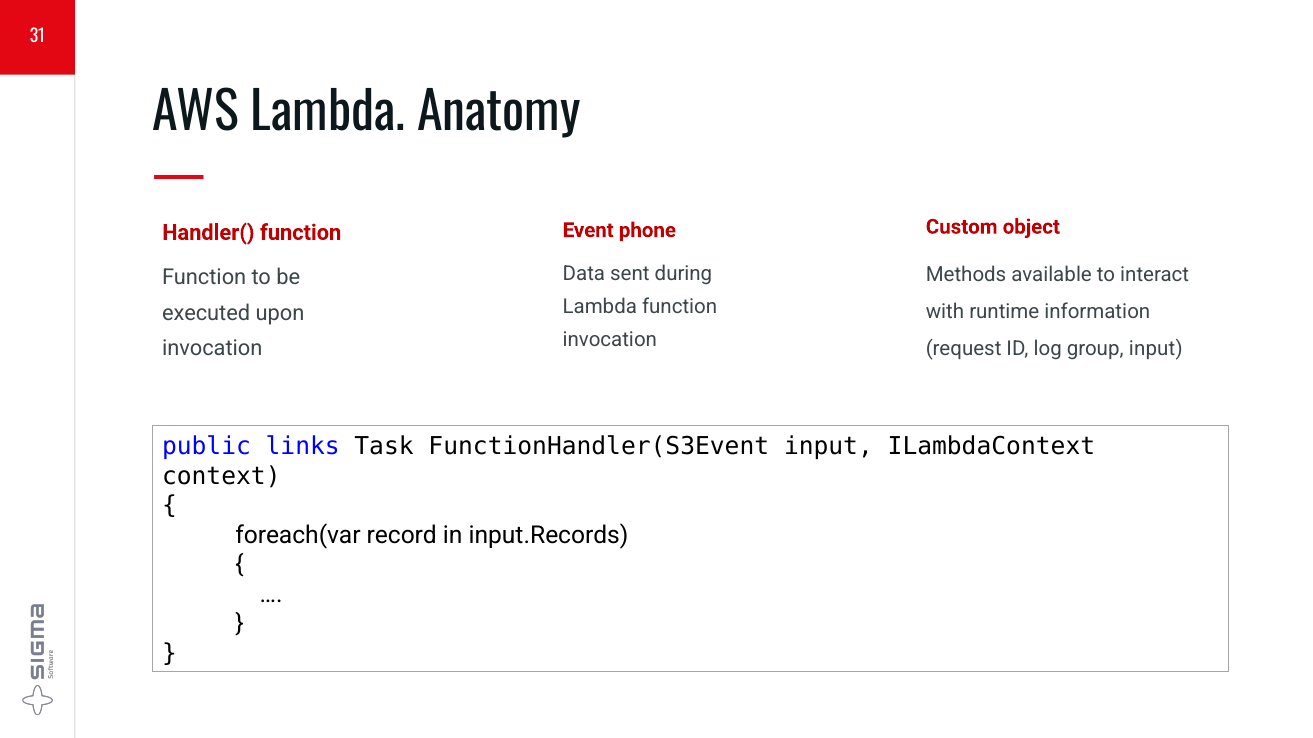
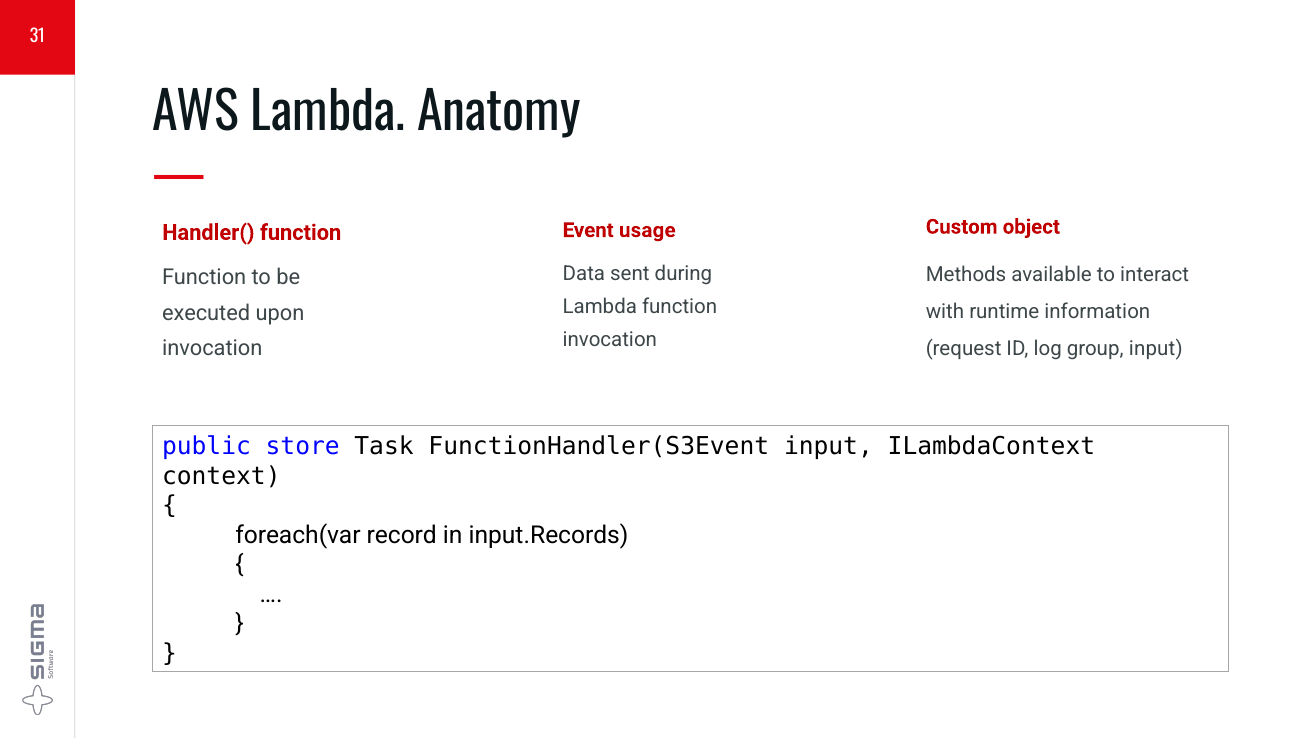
phone: phone -> usage
links: links -> store
